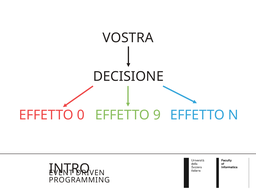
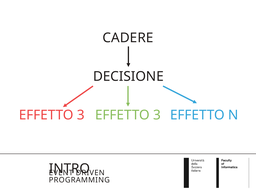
VOSTRA: VOSTRA -> CADERE
0 at (81, 115): 0 -> 3
9 at (157, 115): 9 -> 3
